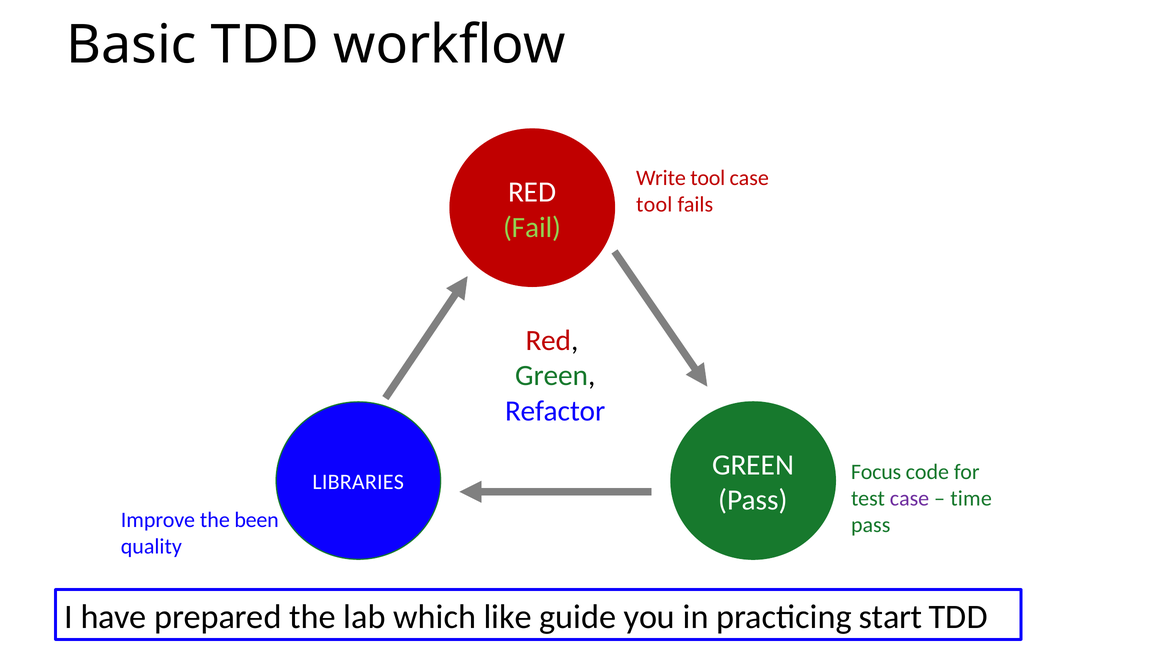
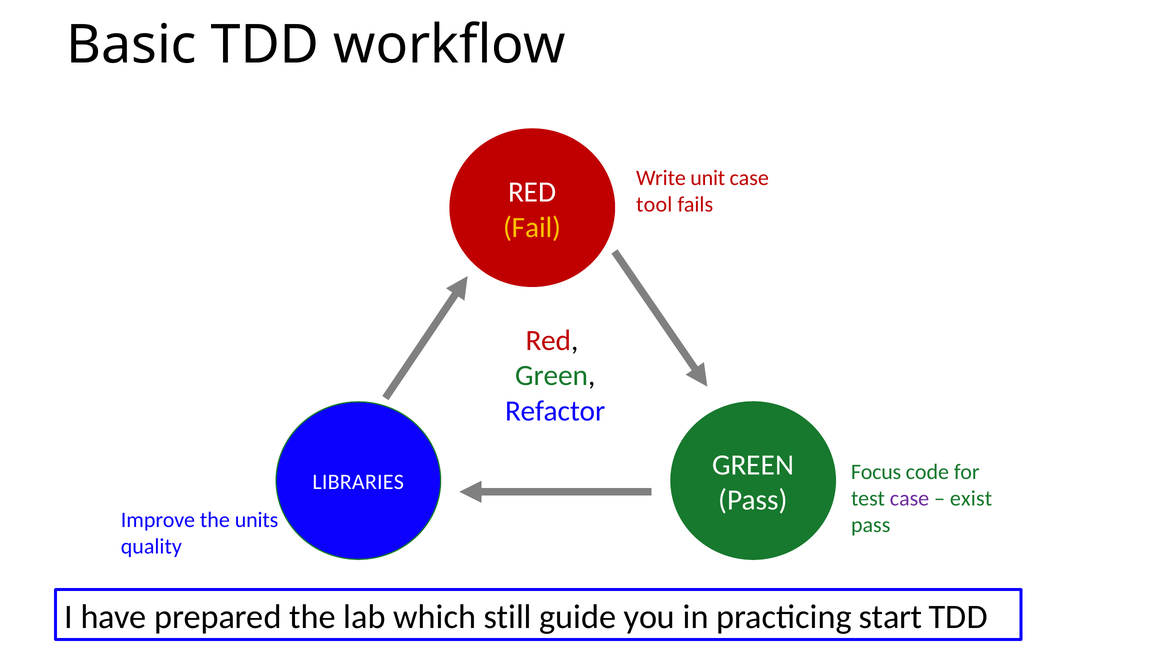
Write tool: tool -> unit
Fail colour: light green -> yellow
time: time -> exist
been: been -> units
like: like -> still
